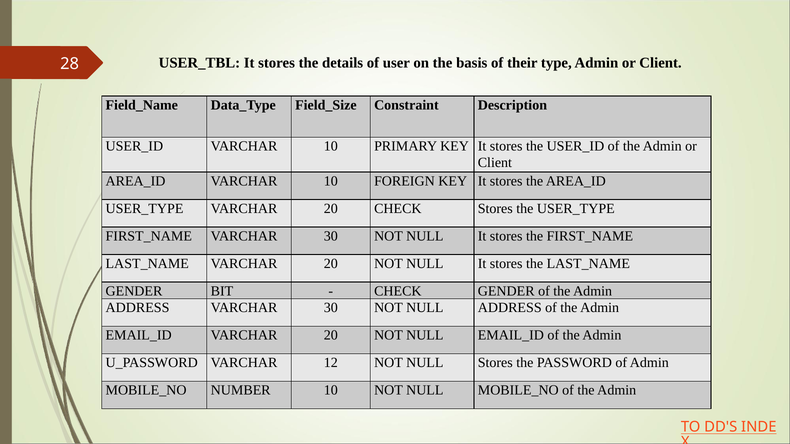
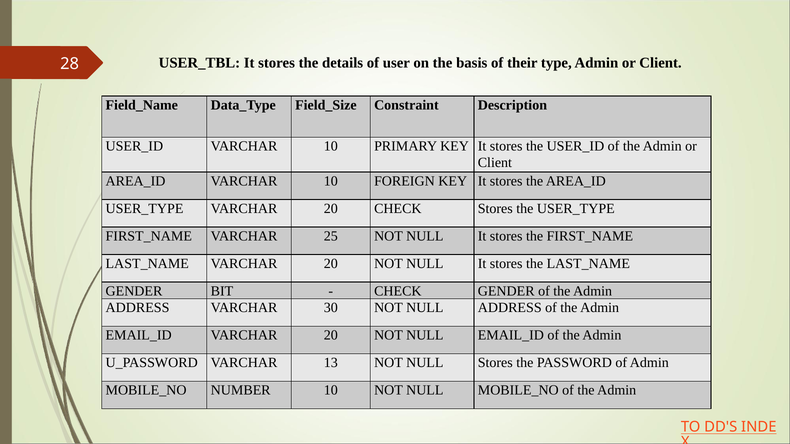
30 at (331, 236): 30 -> 25
12: 12 -> 13
